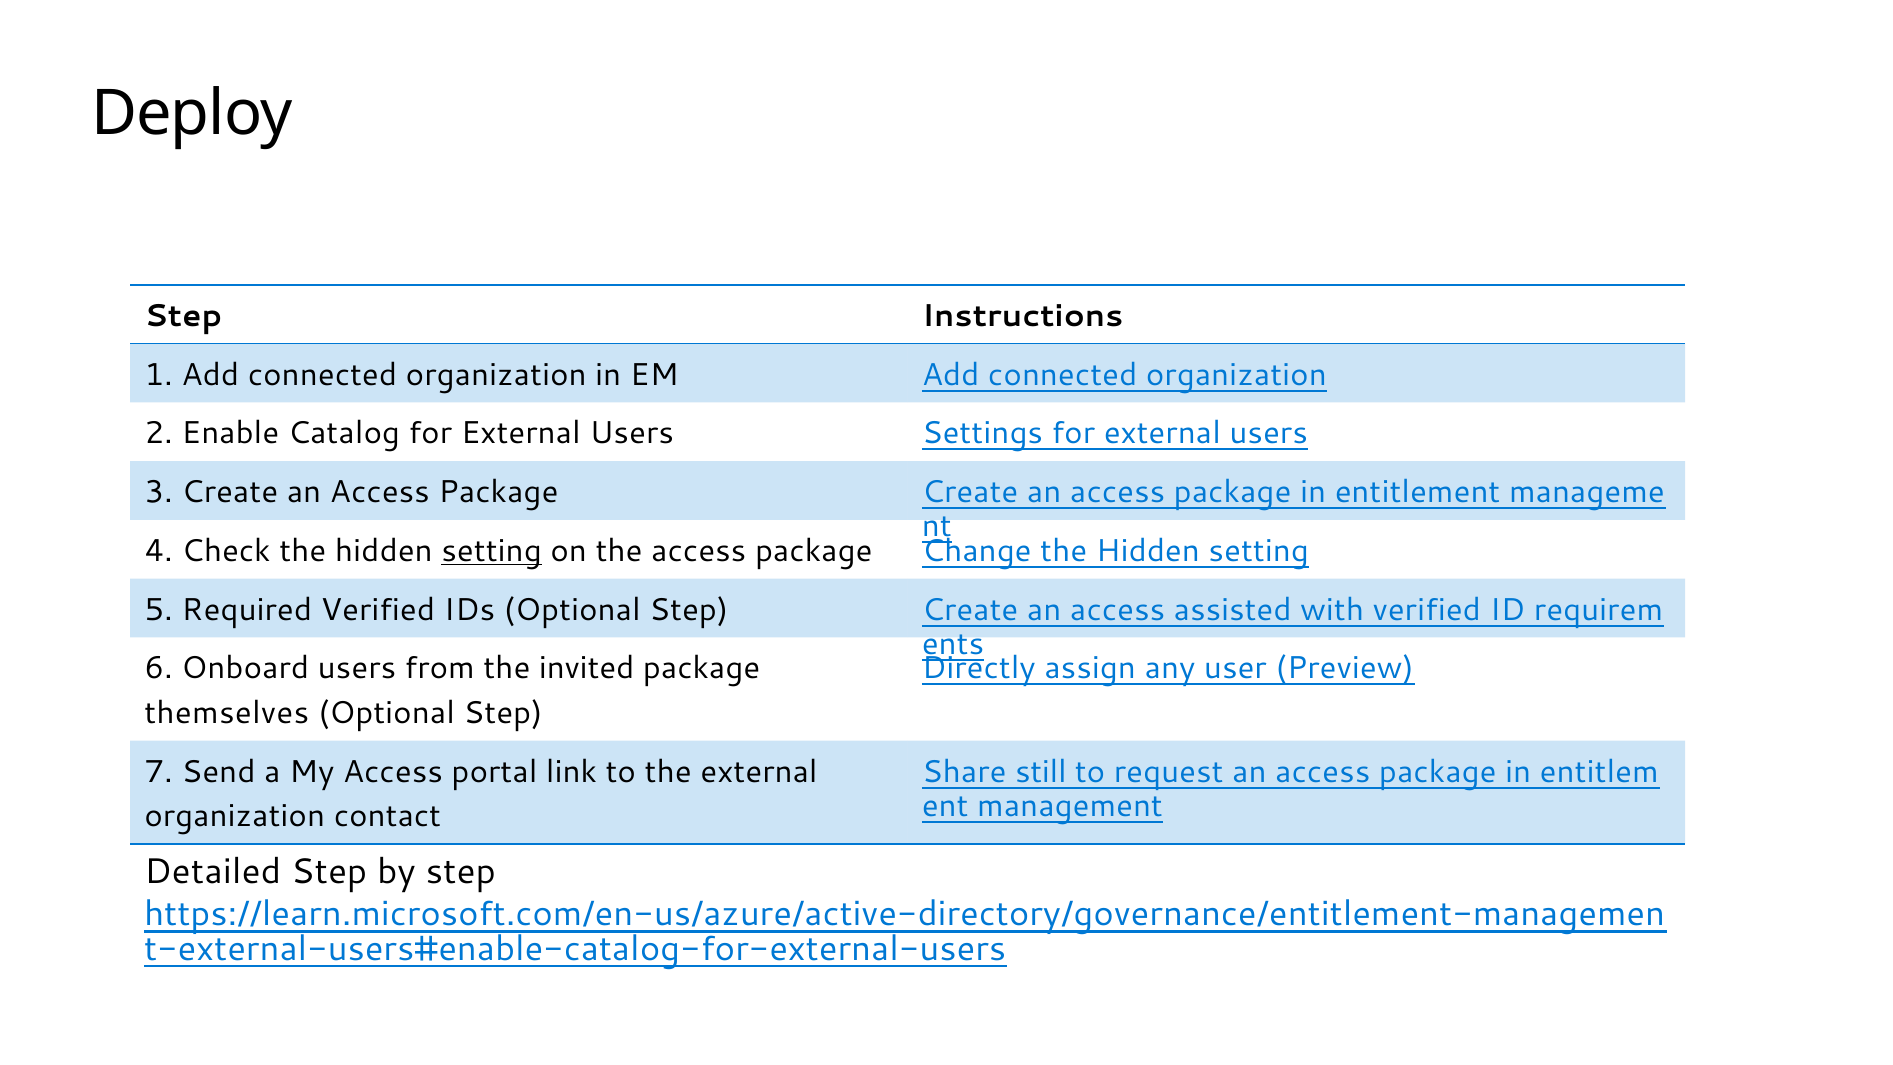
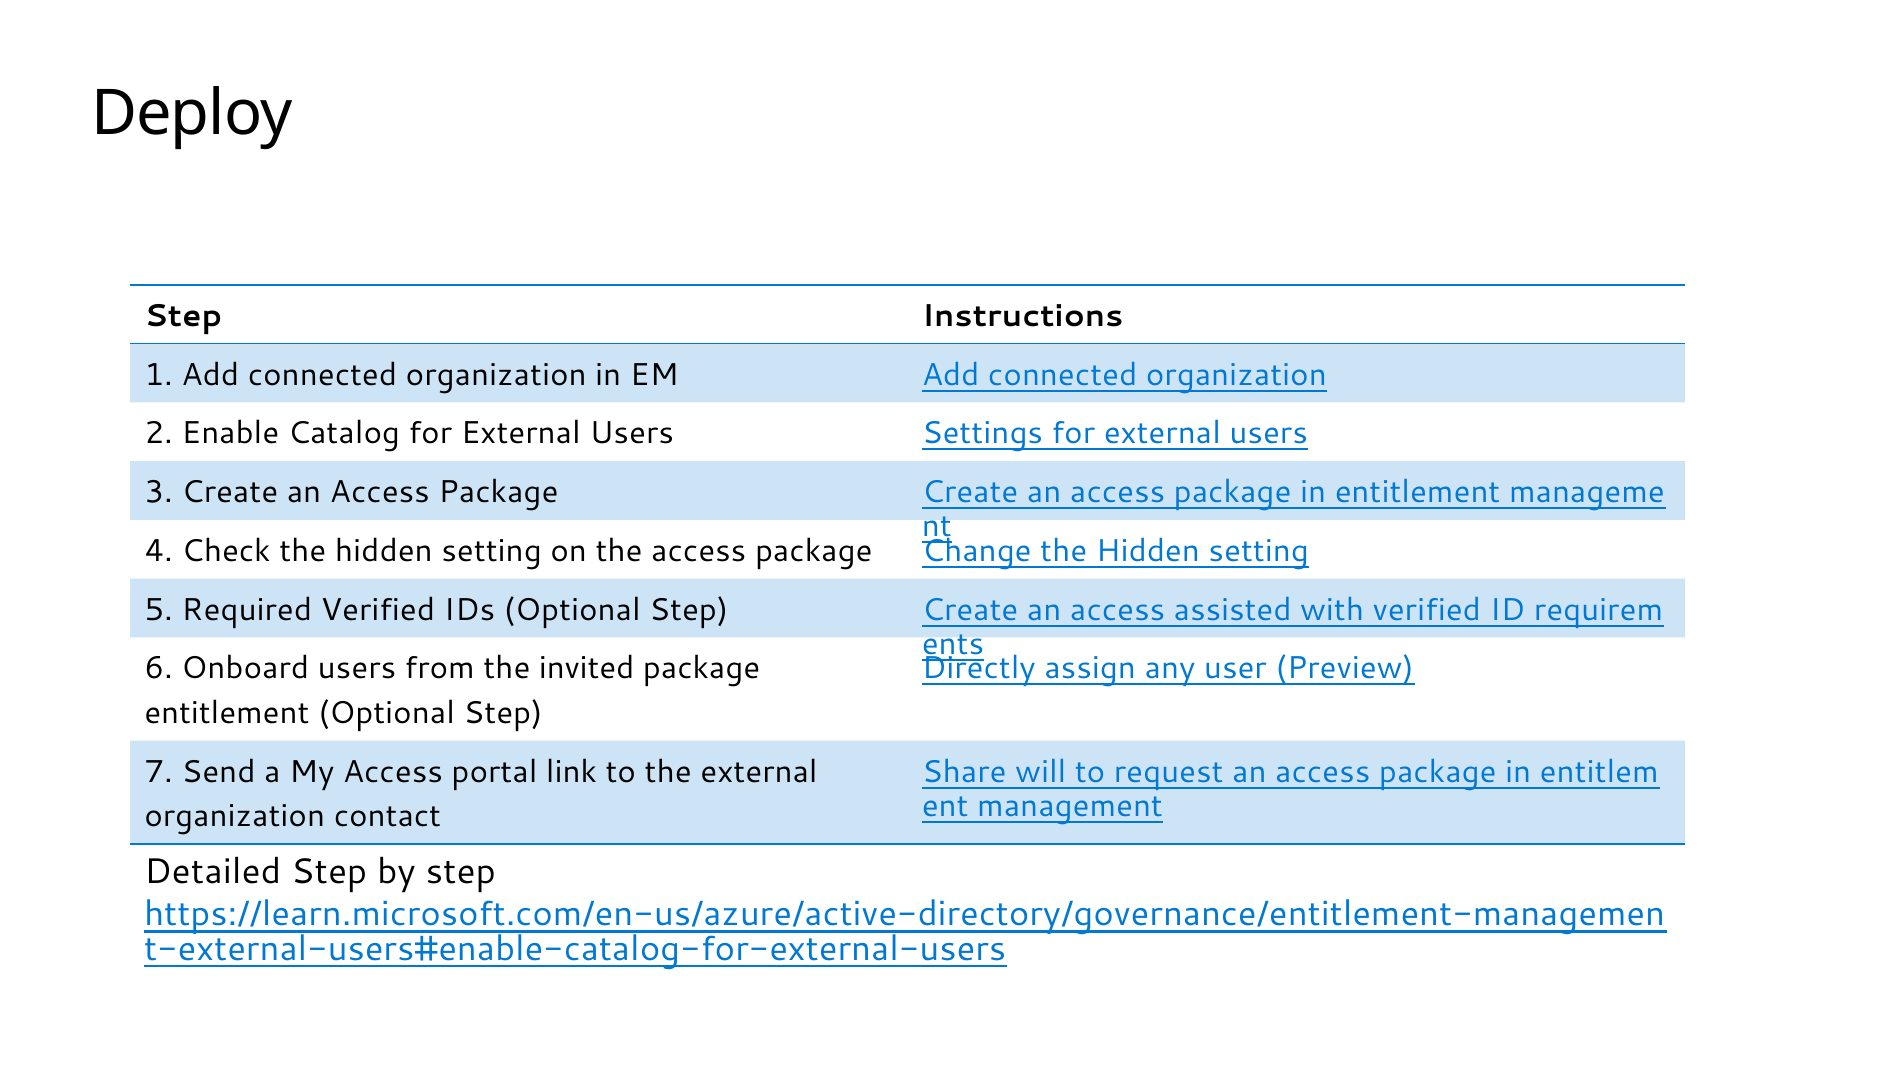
setting at (492, 551) underline: present -> none
themselves at (227, 713): themselves -> entitlement
still: still -> will
